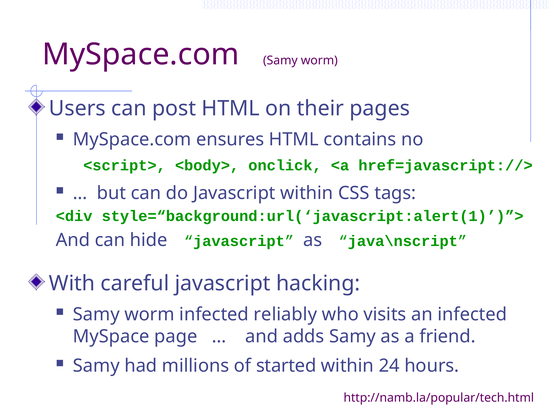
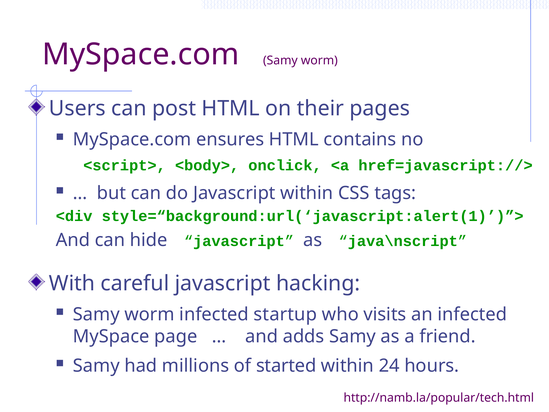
reliably: reliably -> startup
